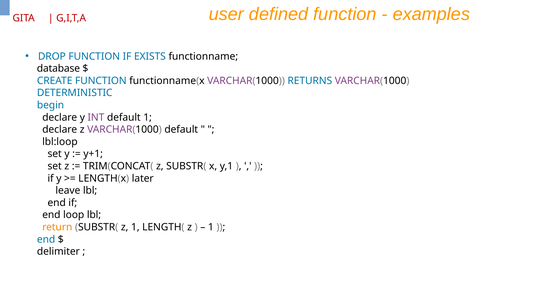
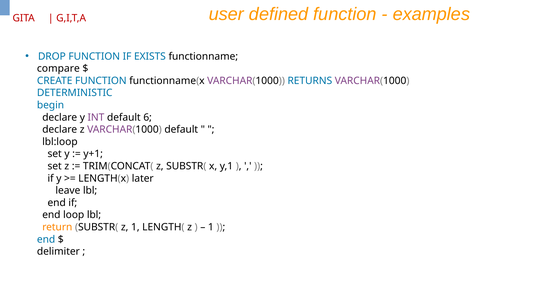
database: database -> compare
default 1: 1 -> 6
